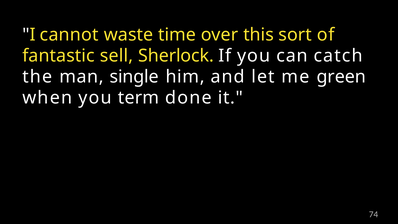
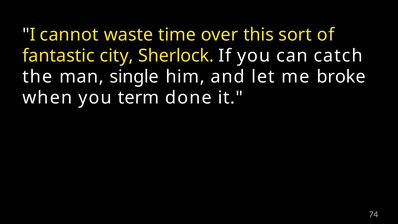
sell: sell -> city
green: green -> broke
